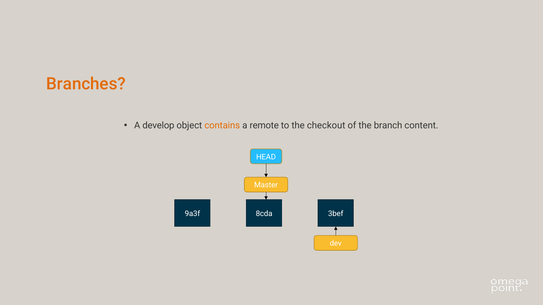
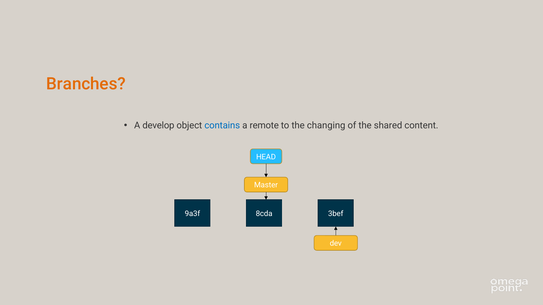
contains colour: orange -> blue
checkout: checkout -> changing
branch: branch -> shared
